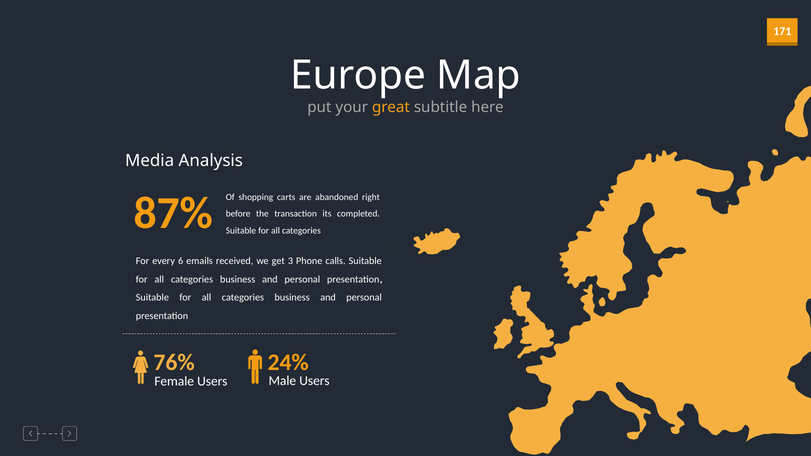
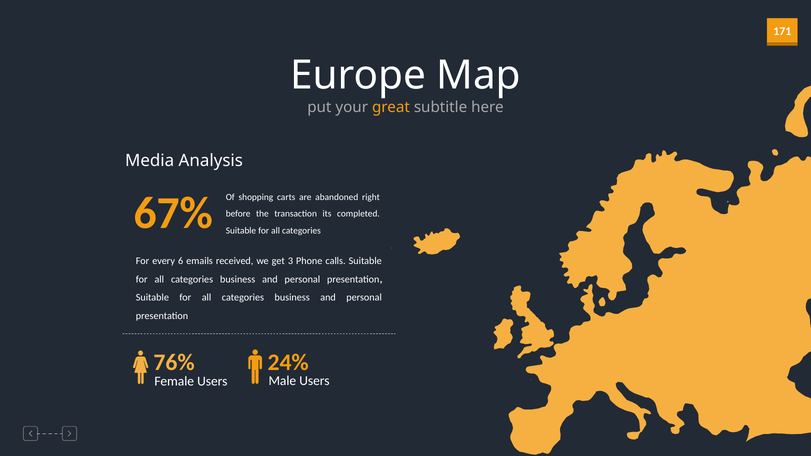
87%: 87% -> 67%
